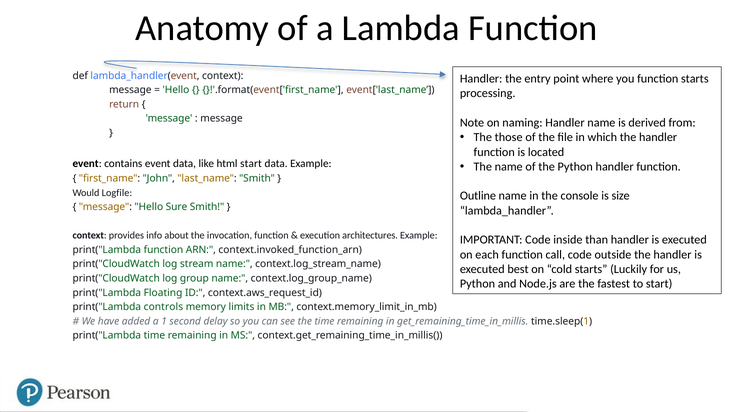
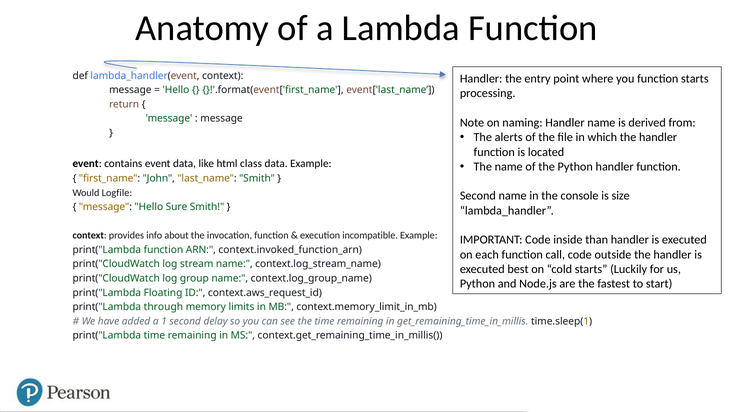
those: those -> alerts
html start: start -> class
Outline at (478, 196): Outline -> Second
architectures: architectures -> incompatible
controls: controls -> through
